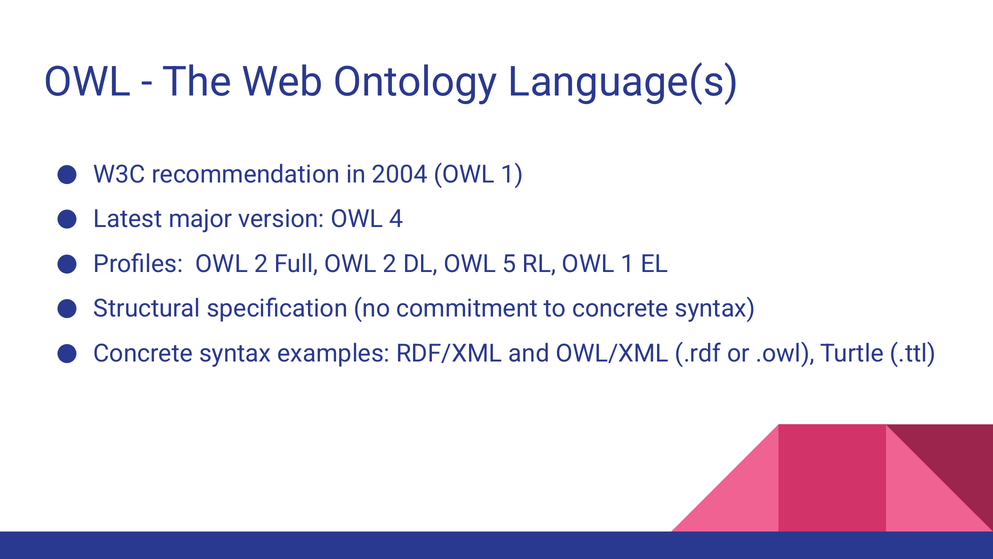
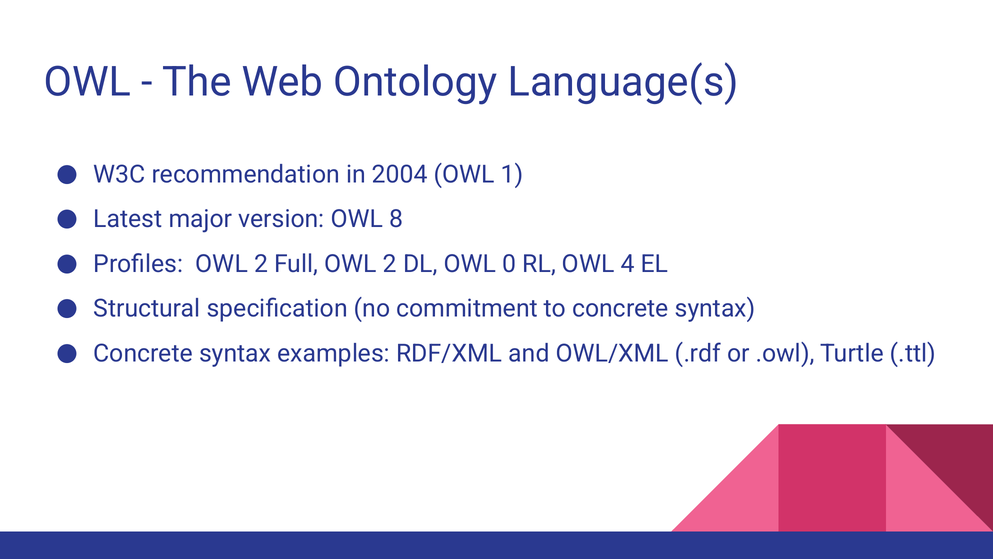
4: 4 -> 8
5: 5 -> 0
RL OWL 1: 1 -> 4
